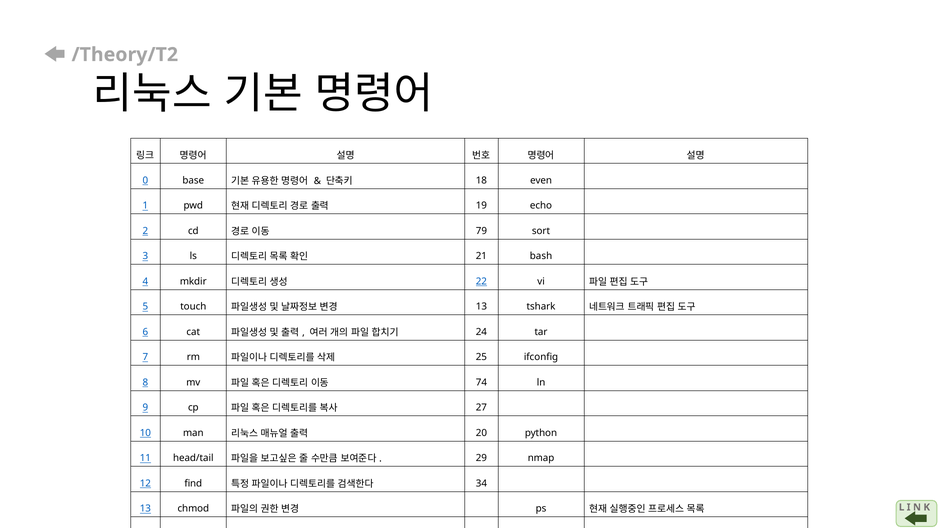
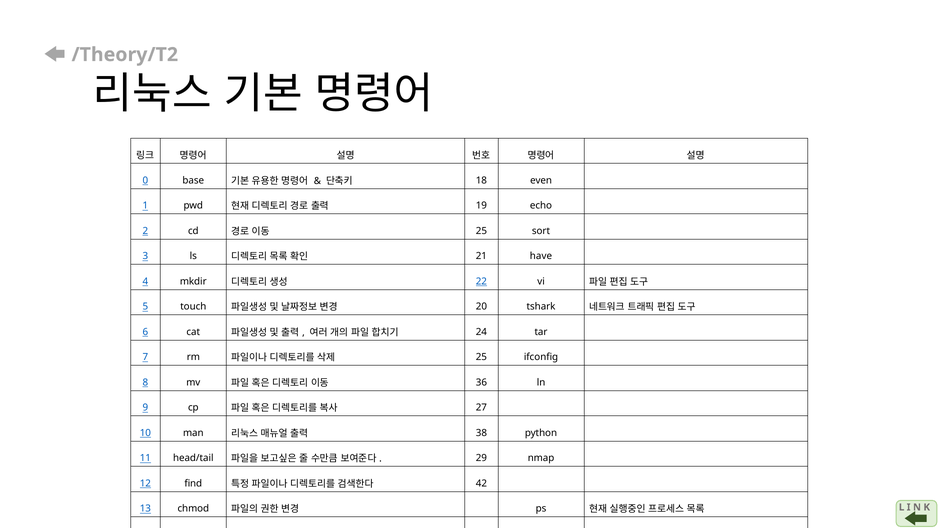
79 at (481, 231): 79 -> 25
bash: bash -> have
13 at (481, 306): 13 -> 20
74: 74 -> 36
20: 20 -> 38
34: 34 -> 42
